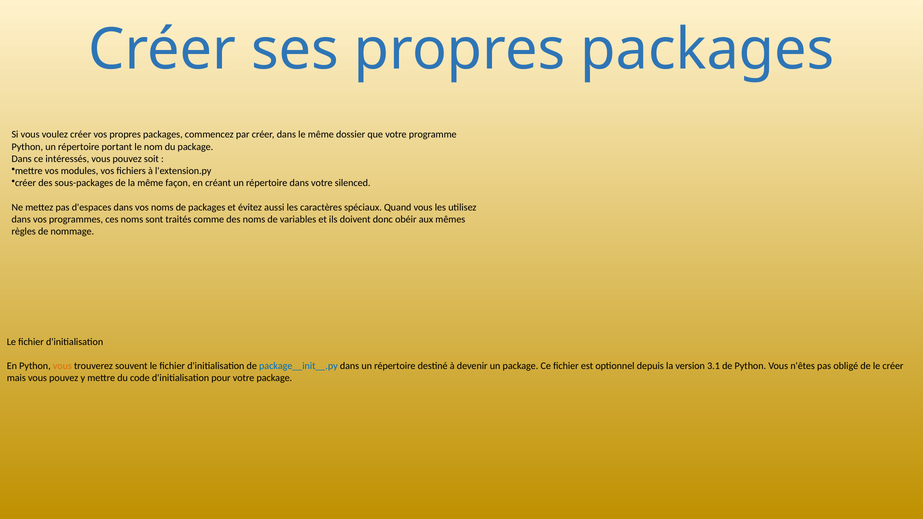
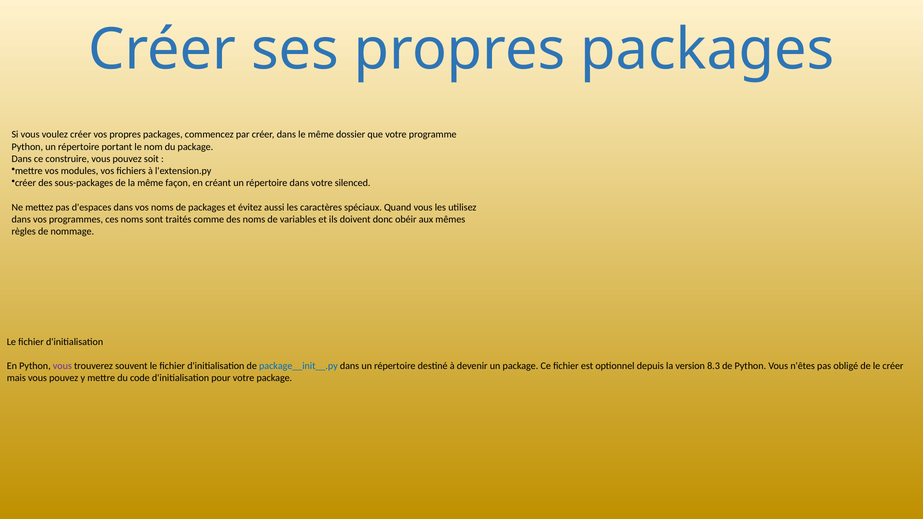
intéressés: intéressés -> construire
vous at (62, 366) colour: orange -> purple
3.1: 3.1 -> 8.3
